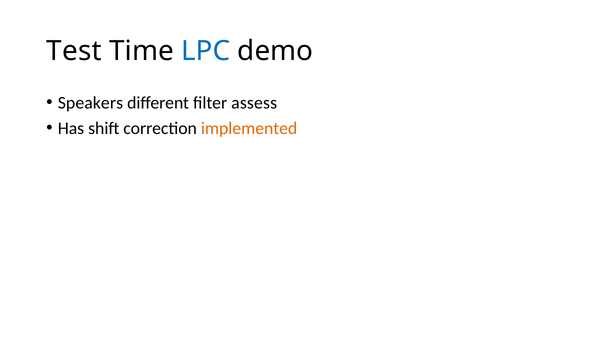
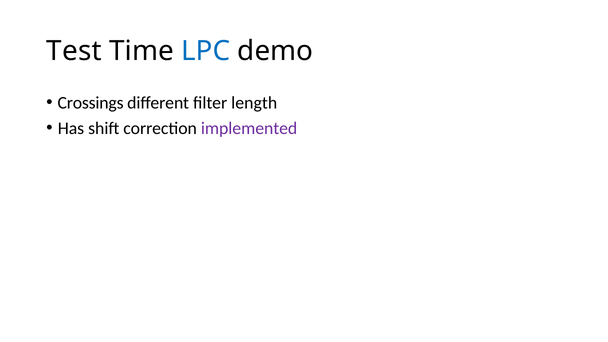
Speakers: Speakers -> Crossings
assess: assess -> length
implemented colour: orange -> purple
